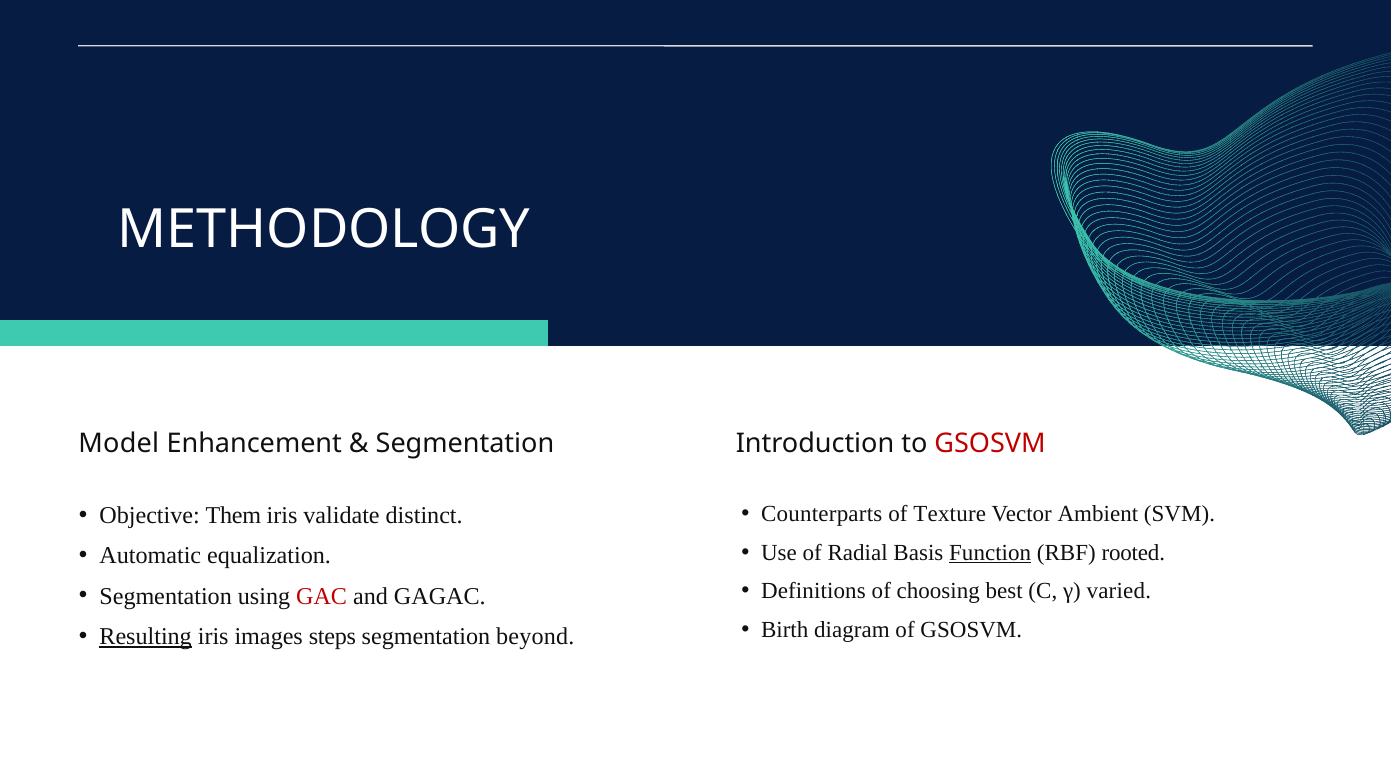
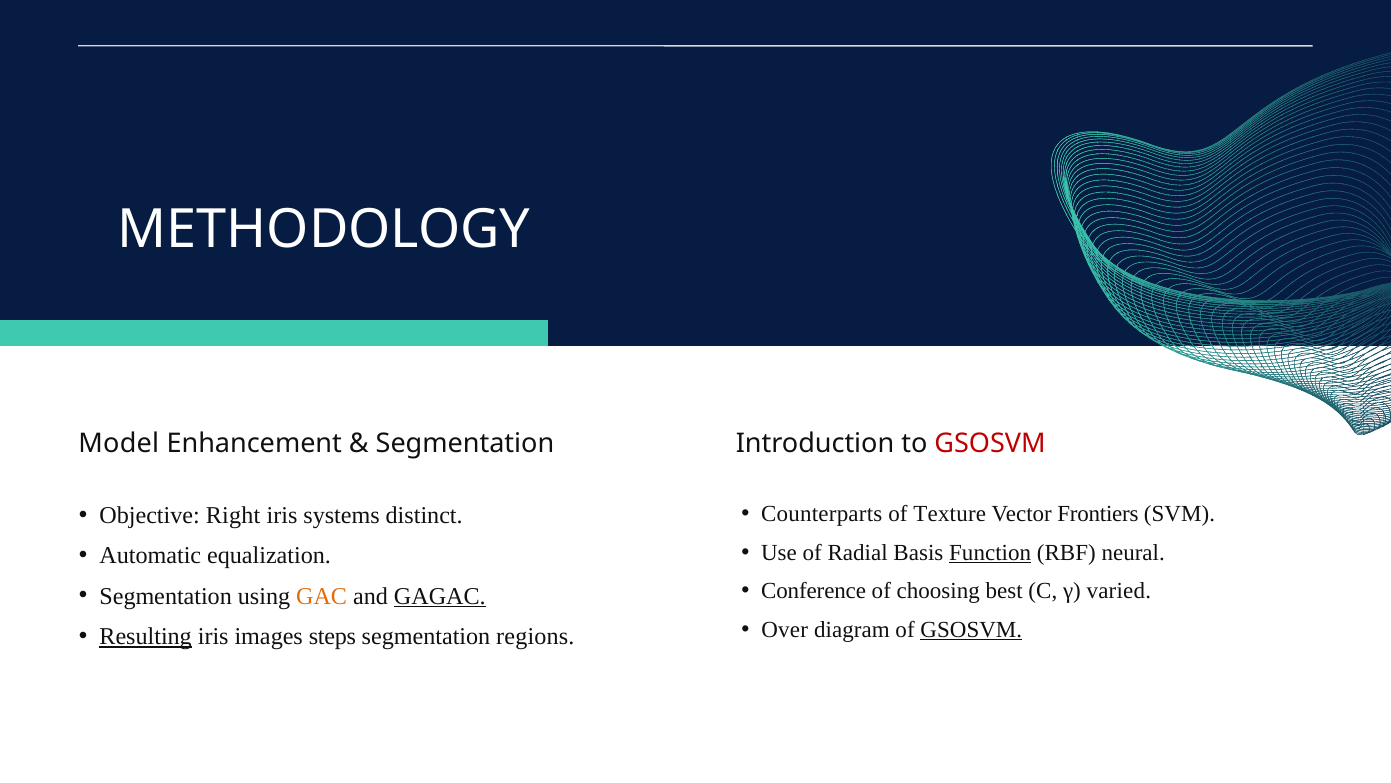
Ambient: Ambient -> Frontiers
Them: Them -> Right
validate: validate -> systems
rooted: rooted -> neural
Definitions: Definitions -> Conference
GAC colour: red -> orange
GAGAC underline: none -> present
Birth: Birth -> Over
GSOSVM at (971, 629) underline: none -> present
beyond: beyond -> regions
